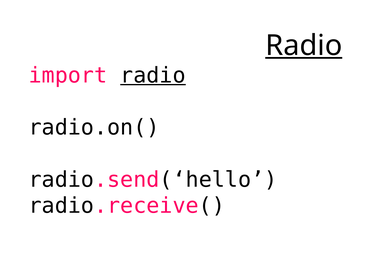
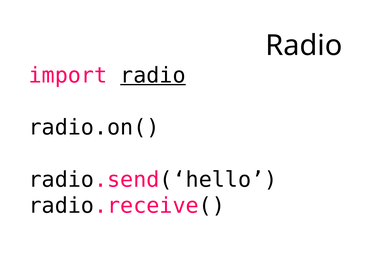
Radio at (304, 46) underline: present -> none
